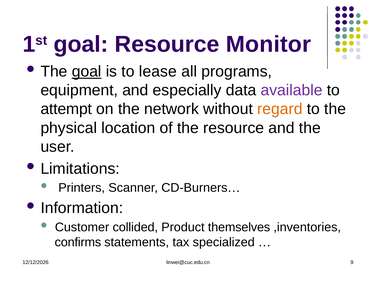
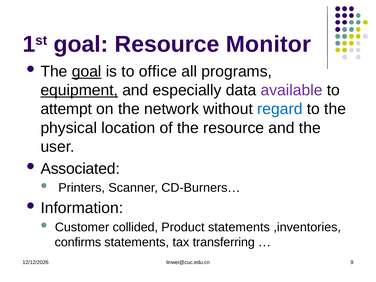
lease: lease -> office
equipment underline: none -> present
regard colour: orange -> blue
Limitations: Limitations -> Associated
Product themselves: themselves -> statements
specialized: specialized -> transferring
